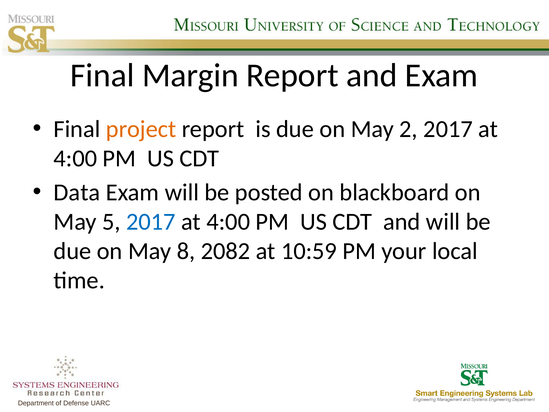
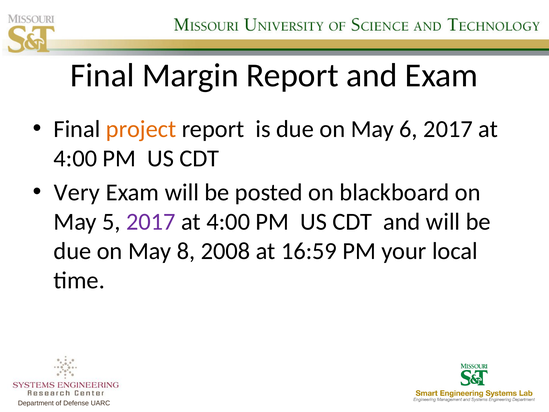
2: 2 -> 6
Data: Data -> Very
2017 at (151, 222) colour: blue -> purple
2082: 2082 -> 2008
10:59: 10:59 -> 16:59
